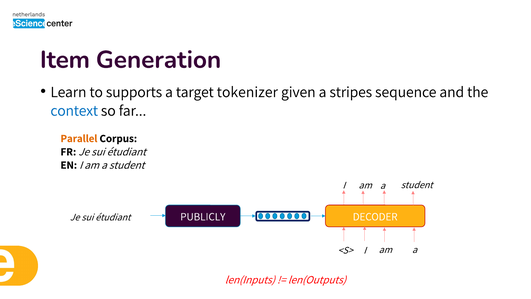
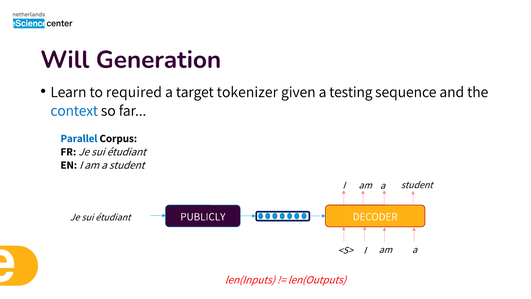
Item: Item -> Will
supports: supports -> required
stripes: stripes -> testing
Parallel colour: orange -> blue
